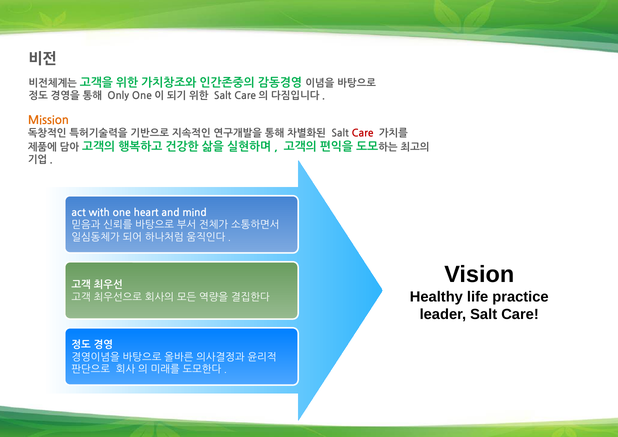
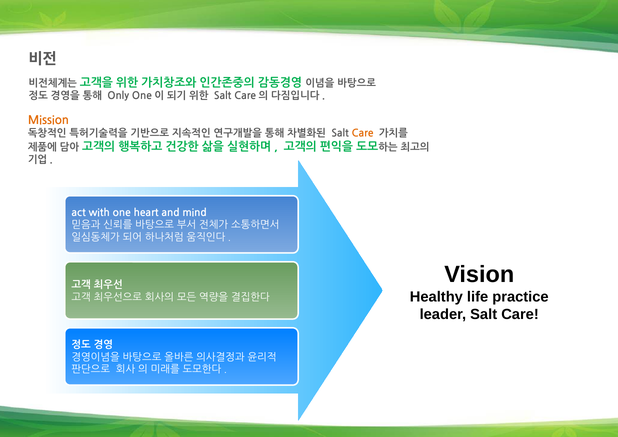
Care at (363, 133) colour: red -> orange
